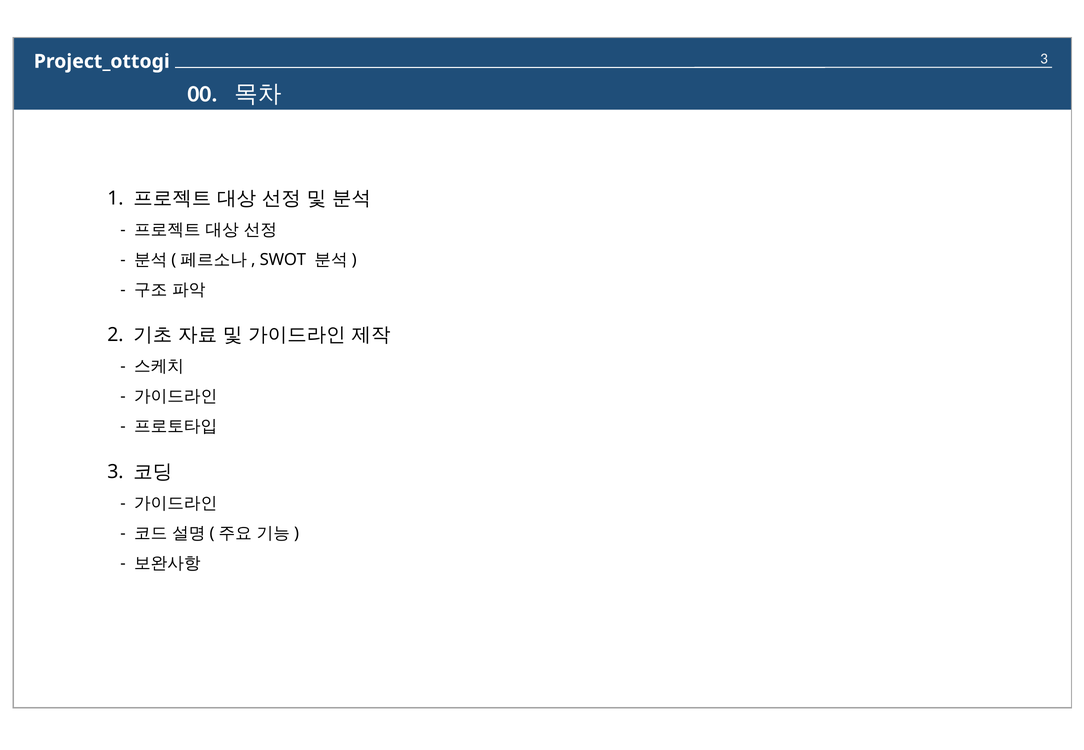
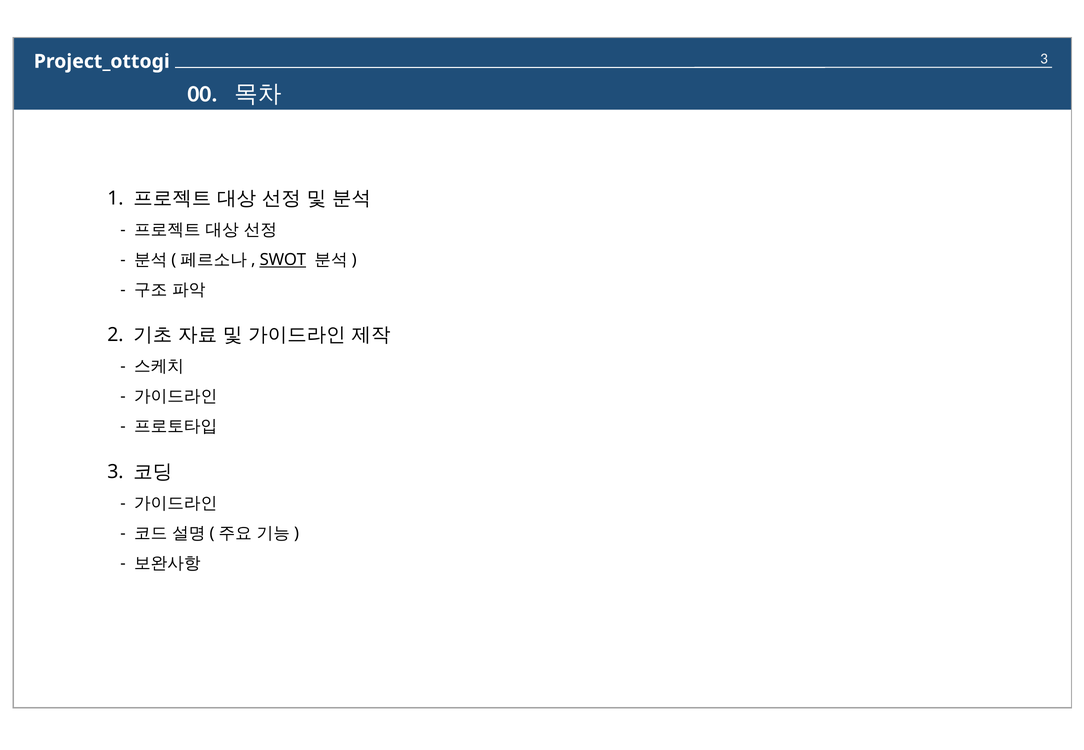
SWOT underline: none -> present
